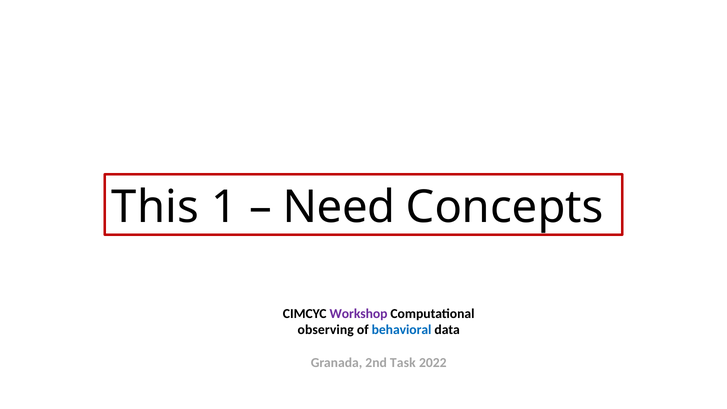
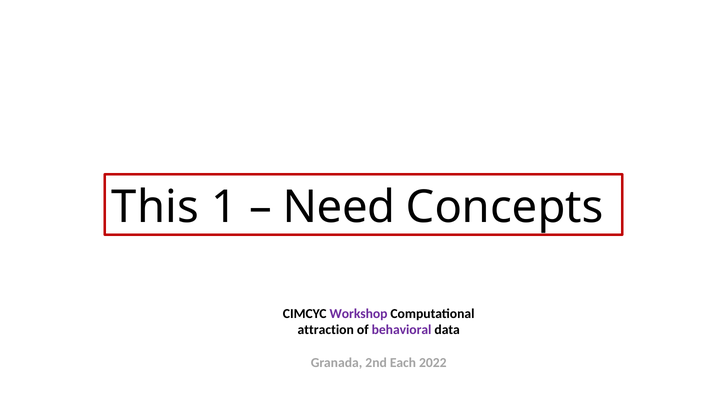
observing: observing -> attraction
behavioral colour: blue -> purple
Task: Task -> Each
